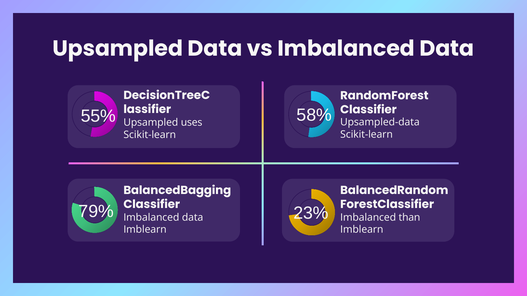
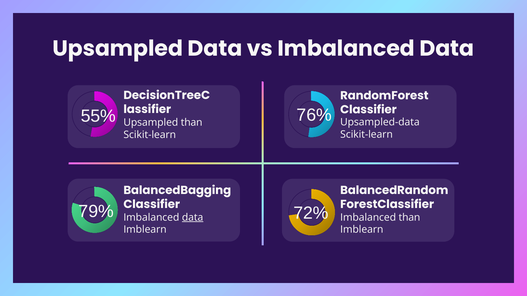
58%: 58% -> 76%
uses at (192, 123): uses -> than
23%: 23% -> 72%
data at (193, 218) underline: none -> present
